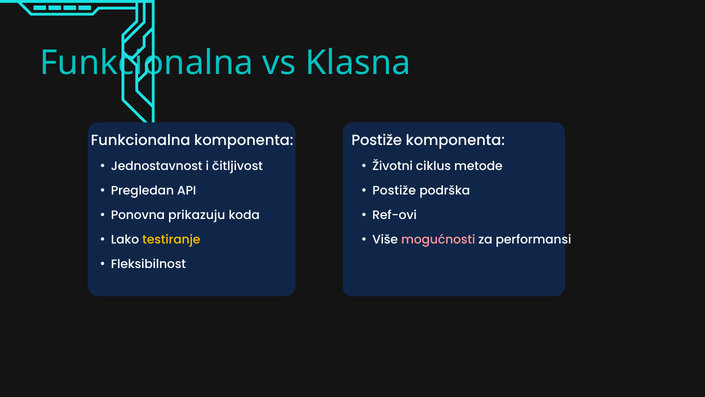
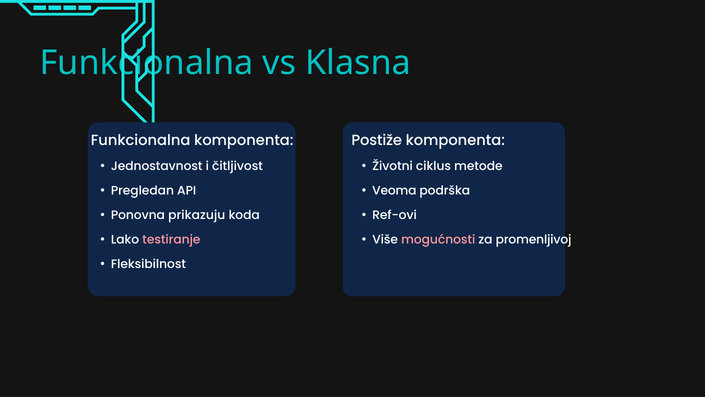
Postiže at (394, 191): Postiže -> Veoma
testiranje colour: yellow -> pink
performansi: performansi -> promenljivoj
